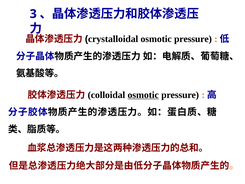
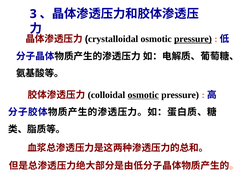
pressure at (193, 39) underline: none -> present
